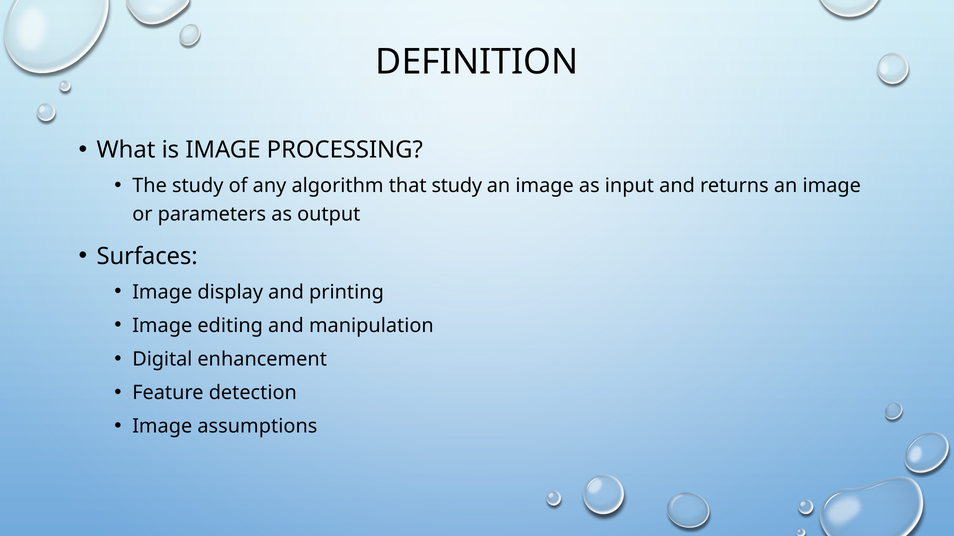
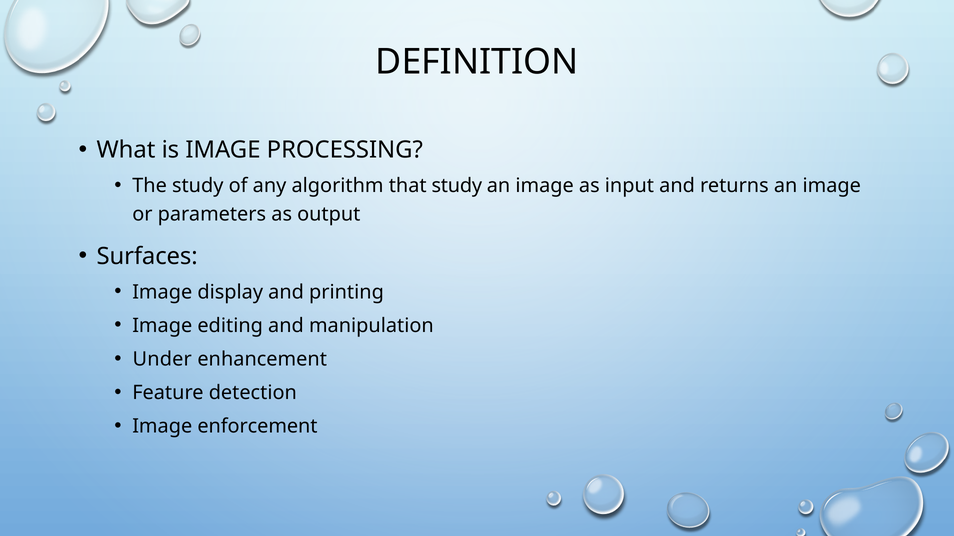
Digital: Digital -> Under
assumptions: assumptions -> enforcement
